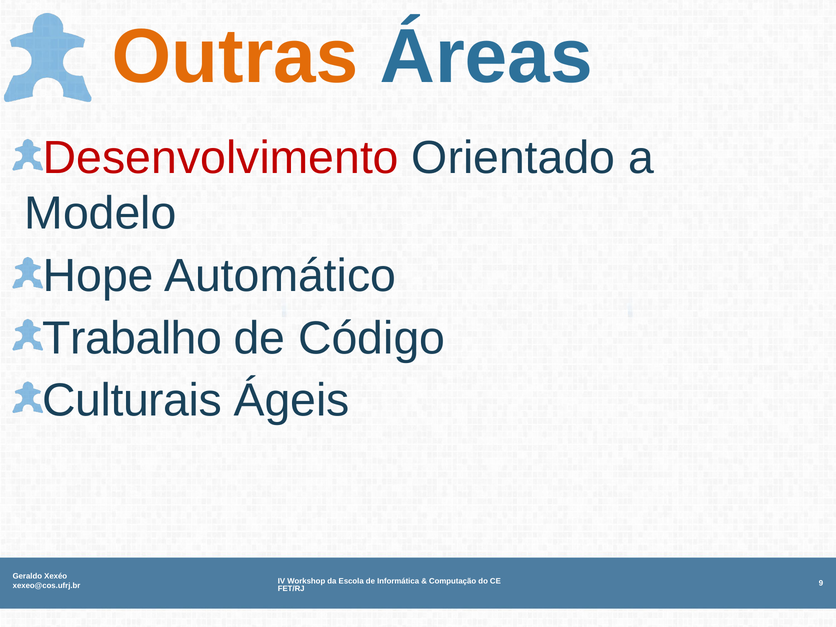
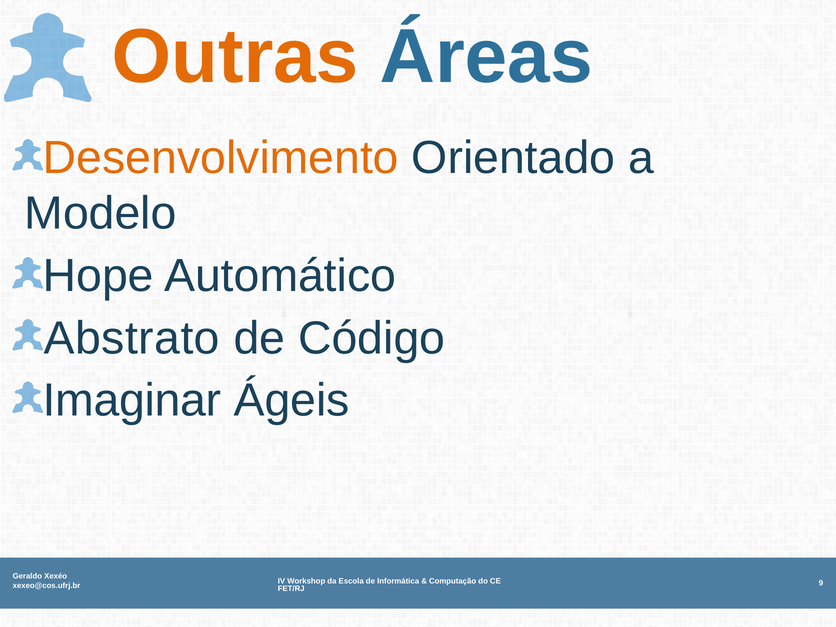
Desenvolvimento colour: red -> orange
Trabalho: Trabalho -> Abstrato
Culturais: Culturais -> Imaginar
